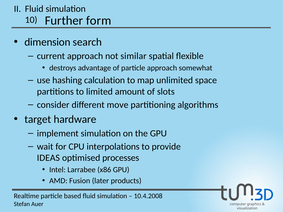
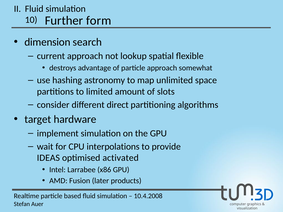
similar: similar -> lookup
calculation: calculation -> astronomy
move: move -> direct
processes: processes -> activated
